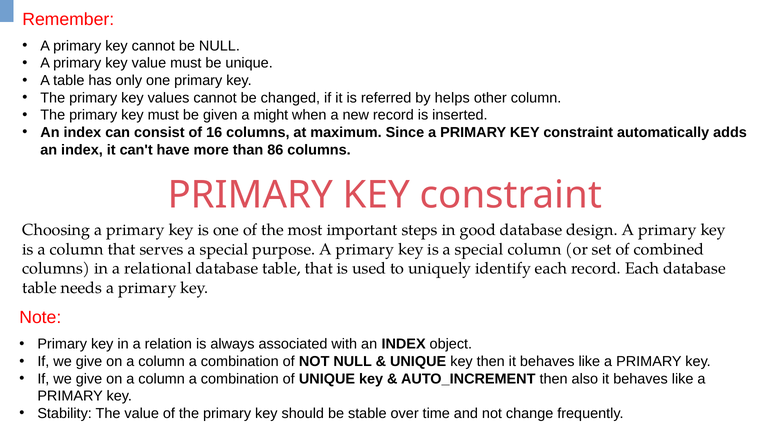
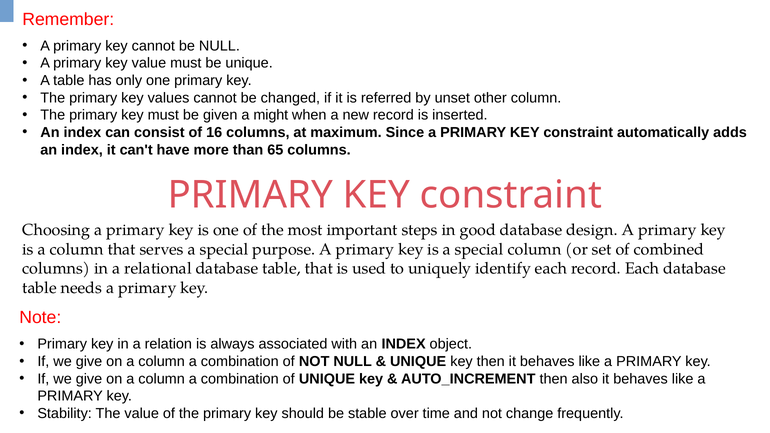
helps: helps -> unset
86: 86 -> 65
